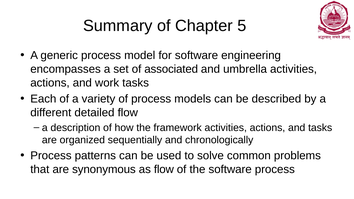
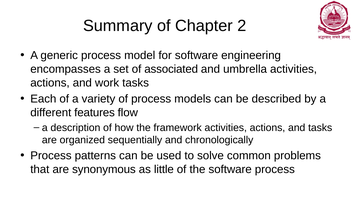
5: 5 -> 2
detailed: detailed -> features
as flow: flow -> little
